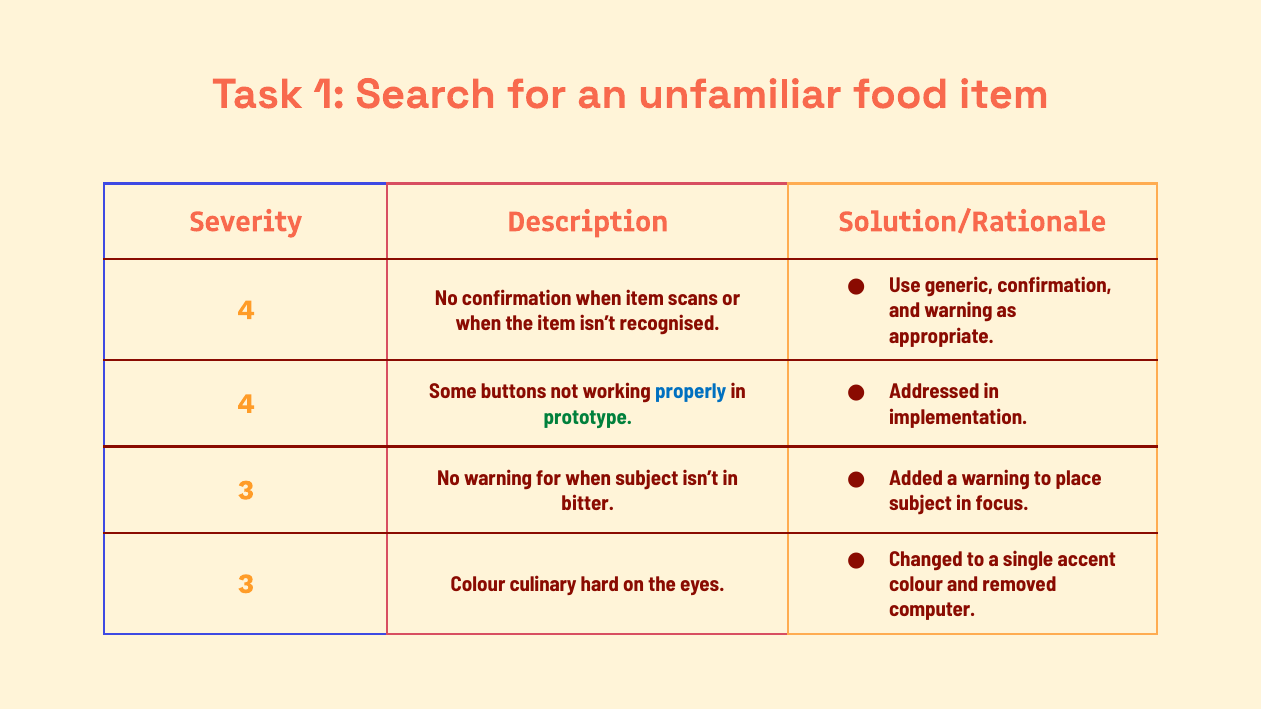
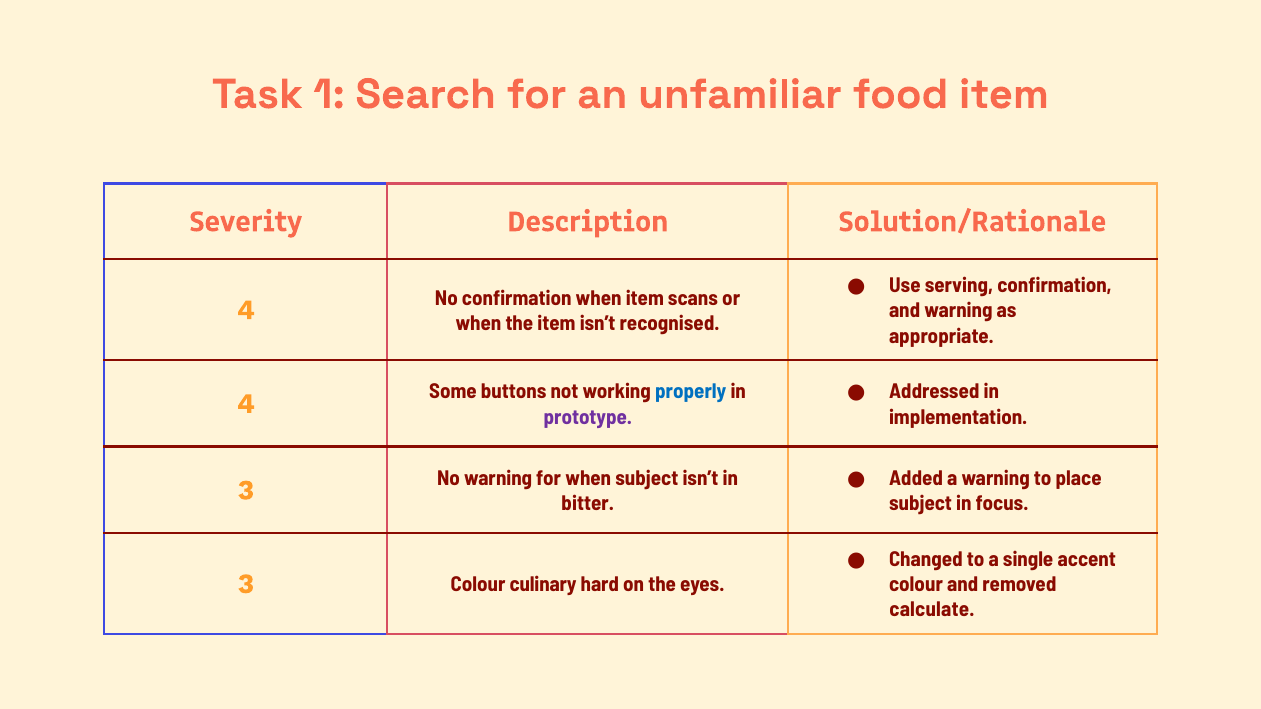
generic: generic -> serving
prototype colour: green -> purple
computer: computer -> calculate
